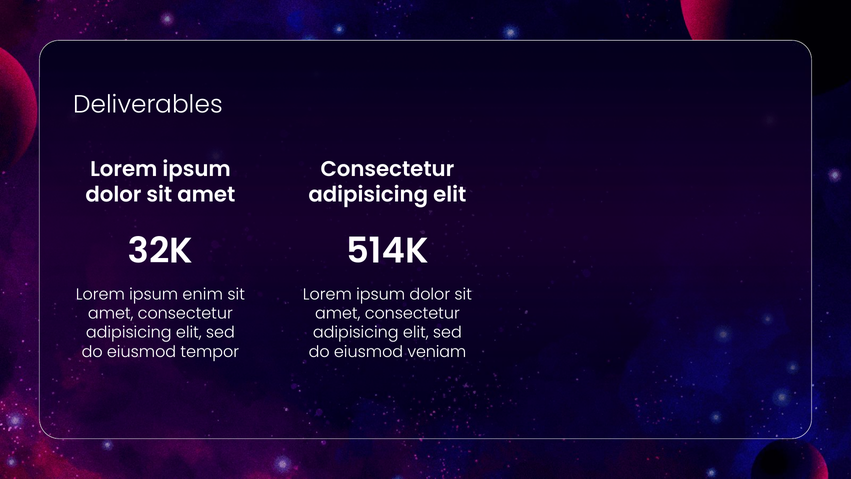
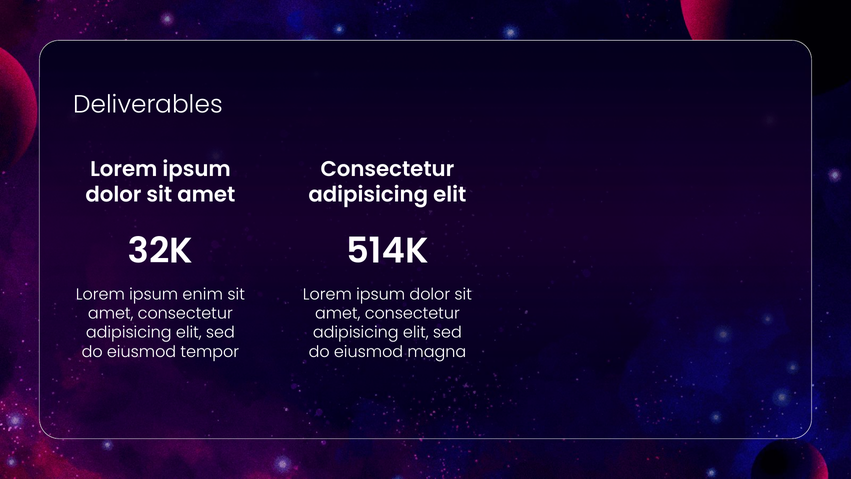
veniam: veniam -> magna
